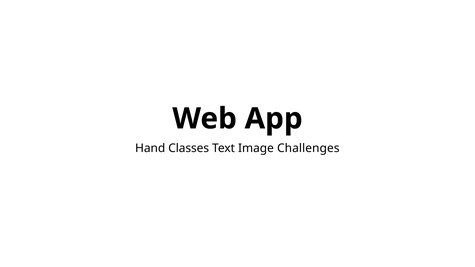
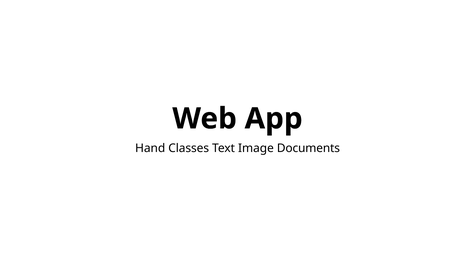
Challenges: Challenges -> Documents
